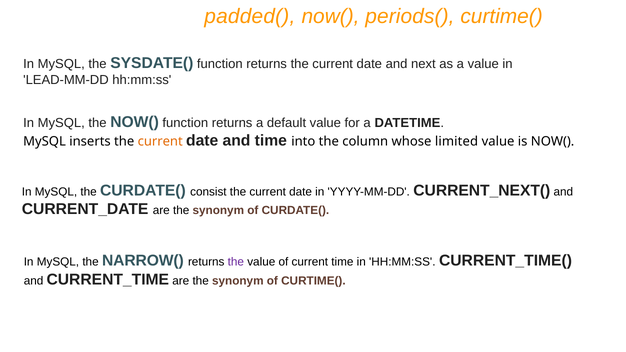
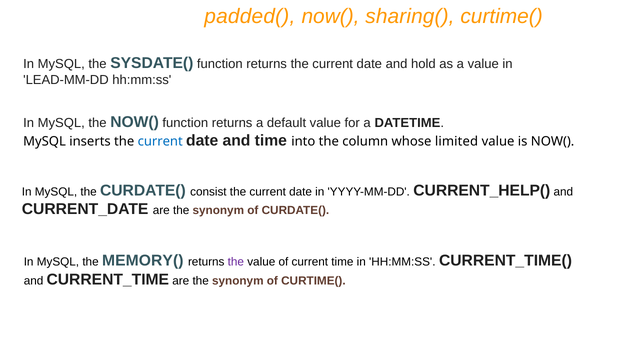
periods(: periods( -> sharing(
next: next -> hold
current at (160, 142) colour: orange -> blue
CURRENT_NEXT(: CURRENT_NEXT( -> CURRENT_HELP(
NARROW(: NARROW( -> MEMORY(
